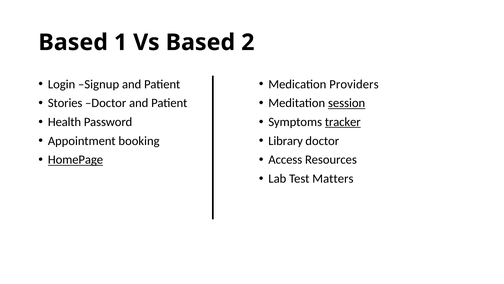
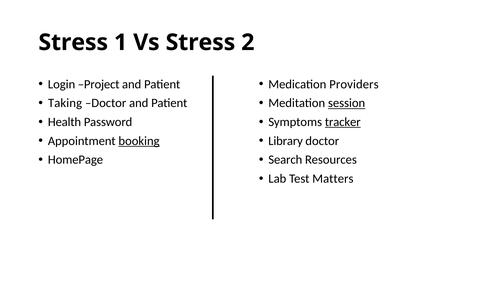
Based at (73, 42): Based -> Stress
Vs Based: Based -> Stress
Signup: Signup -> Project
Stories: Stories -> Taking
booking underline: none -> present
HomePage underline: present -> none
Access: Access -> Search
